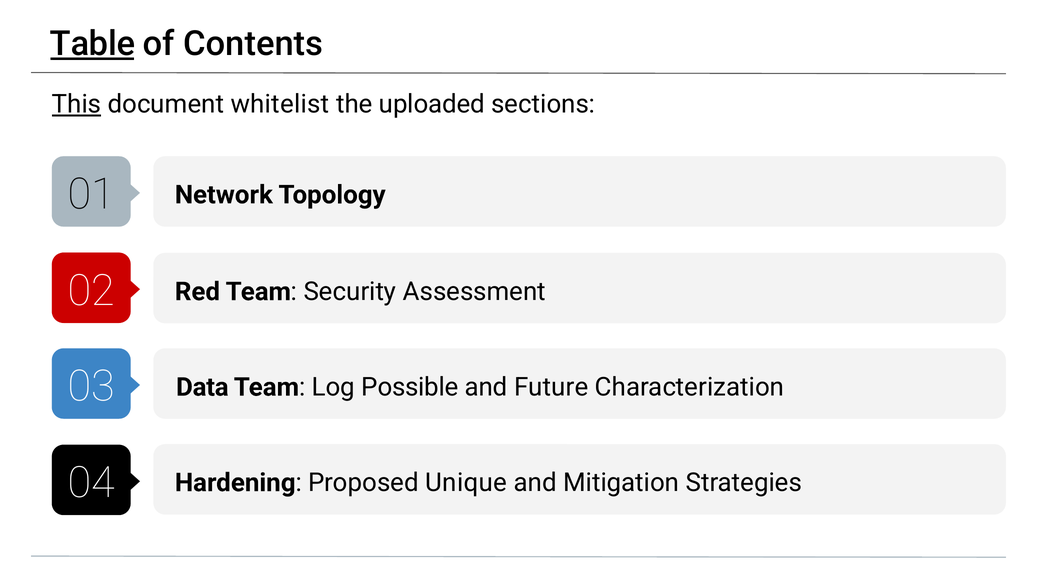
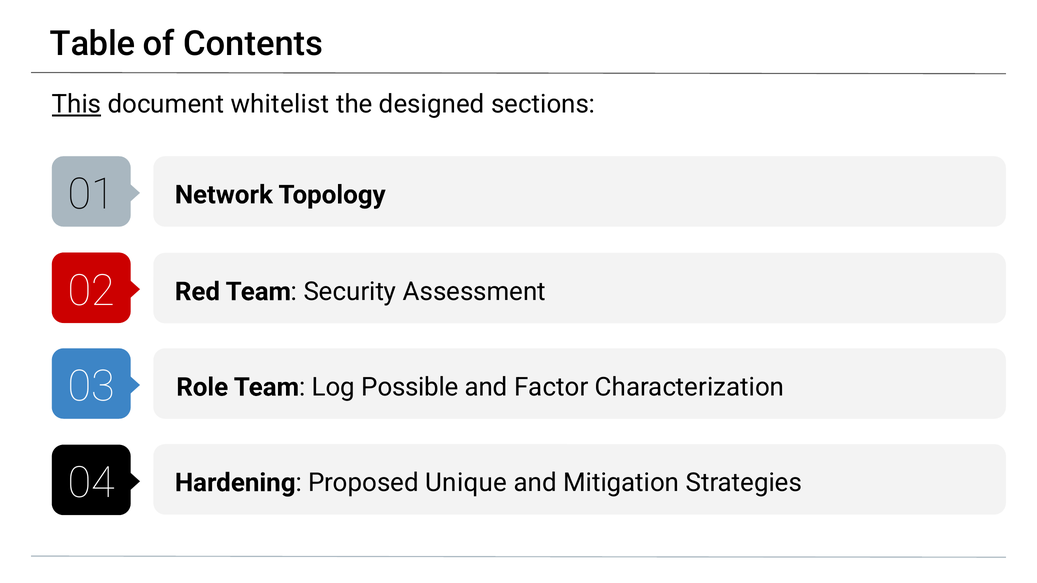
Table underline: present -> none
uploaded: uploaded -> designed
Data: Data -> Role
Future: Future -> Factor
